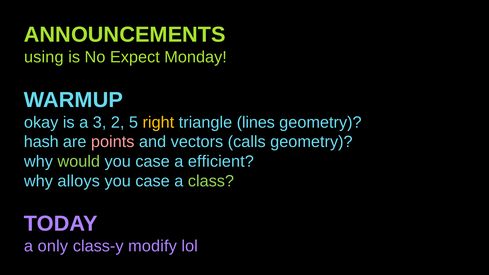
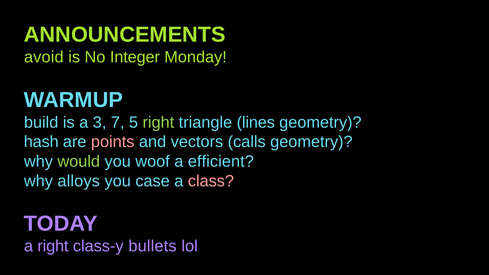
using: using -> avoid
Expect: Expect -> Integer
okay: okay -> build
2: 2 -> 7
right at (158, 122) colour: yellow -> light green
case at (153, 161): case -> woof
class colour: light green -> pink
a only: only -> right
modify: modify -> bullets
